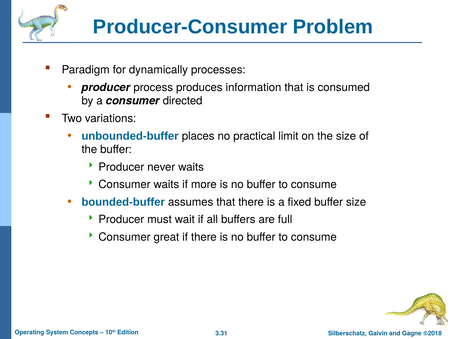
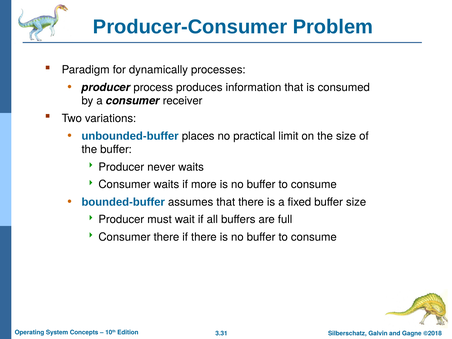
directed: directed -> receiver
Consumer great: great -> there
